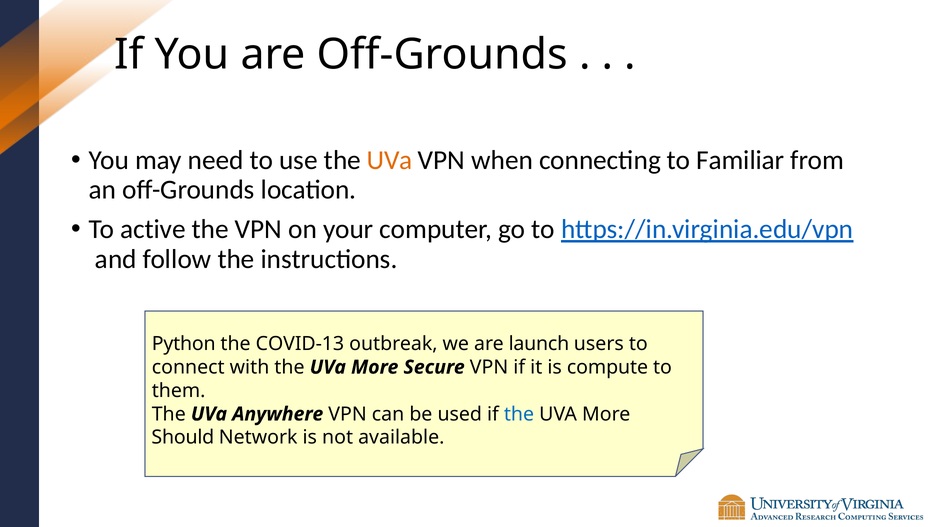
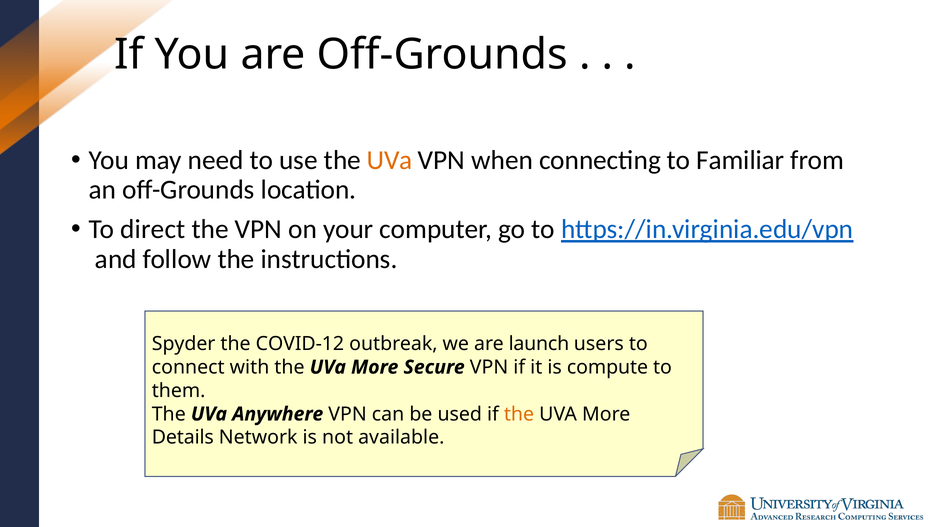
active: active -> direct
Python: Python -> Spyder
COVID-13: COVID-13 -> COVID-12
the at (519, 414) colour: blue -> orange
Should: Should -> Details
